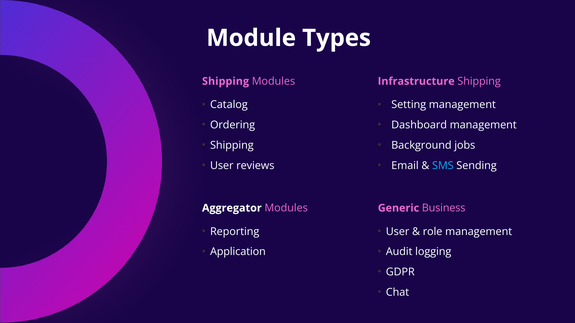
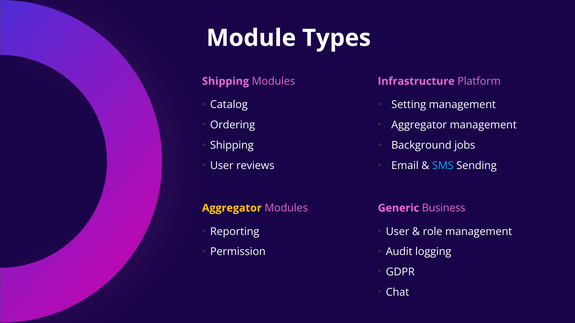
Infrastructure Shipping: Shipping -> Platform
Dashboard at (419, 125): Dashboard -> Aggregator
Aggregator at (232, 208) colour: white -> yellow
Application: Application -> Permission
